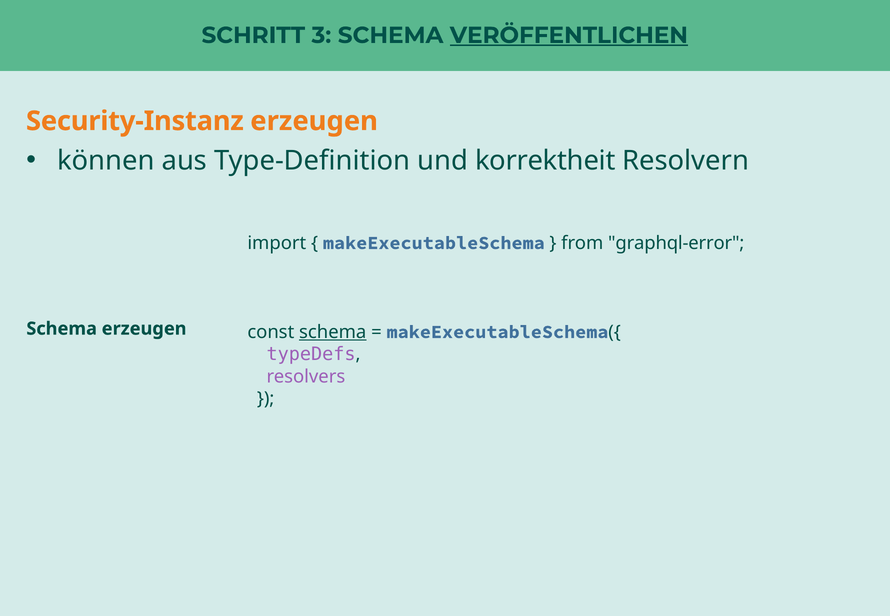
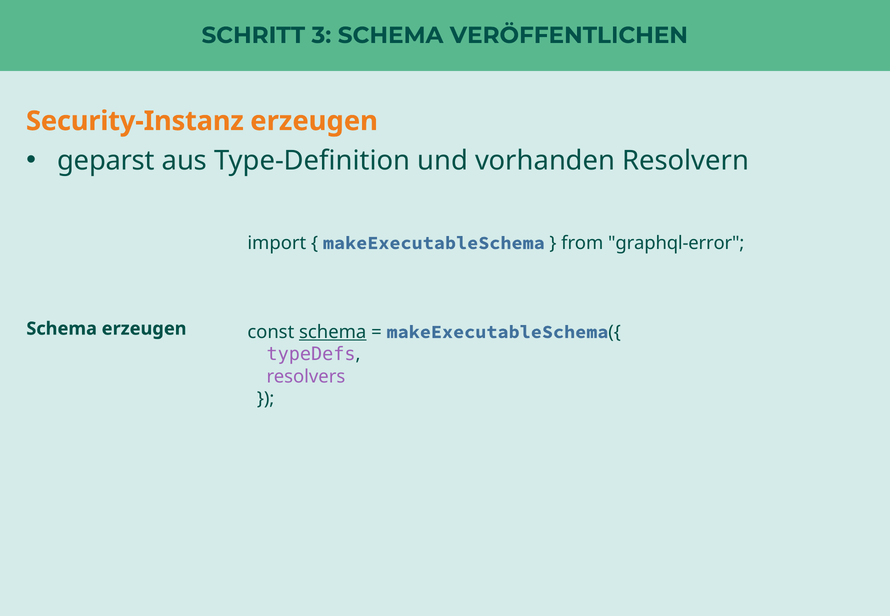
VERÖFFENTLICHEN underline: present -> none
können: können -> geparst
korrektheit: korrektheit -> vorhanden
